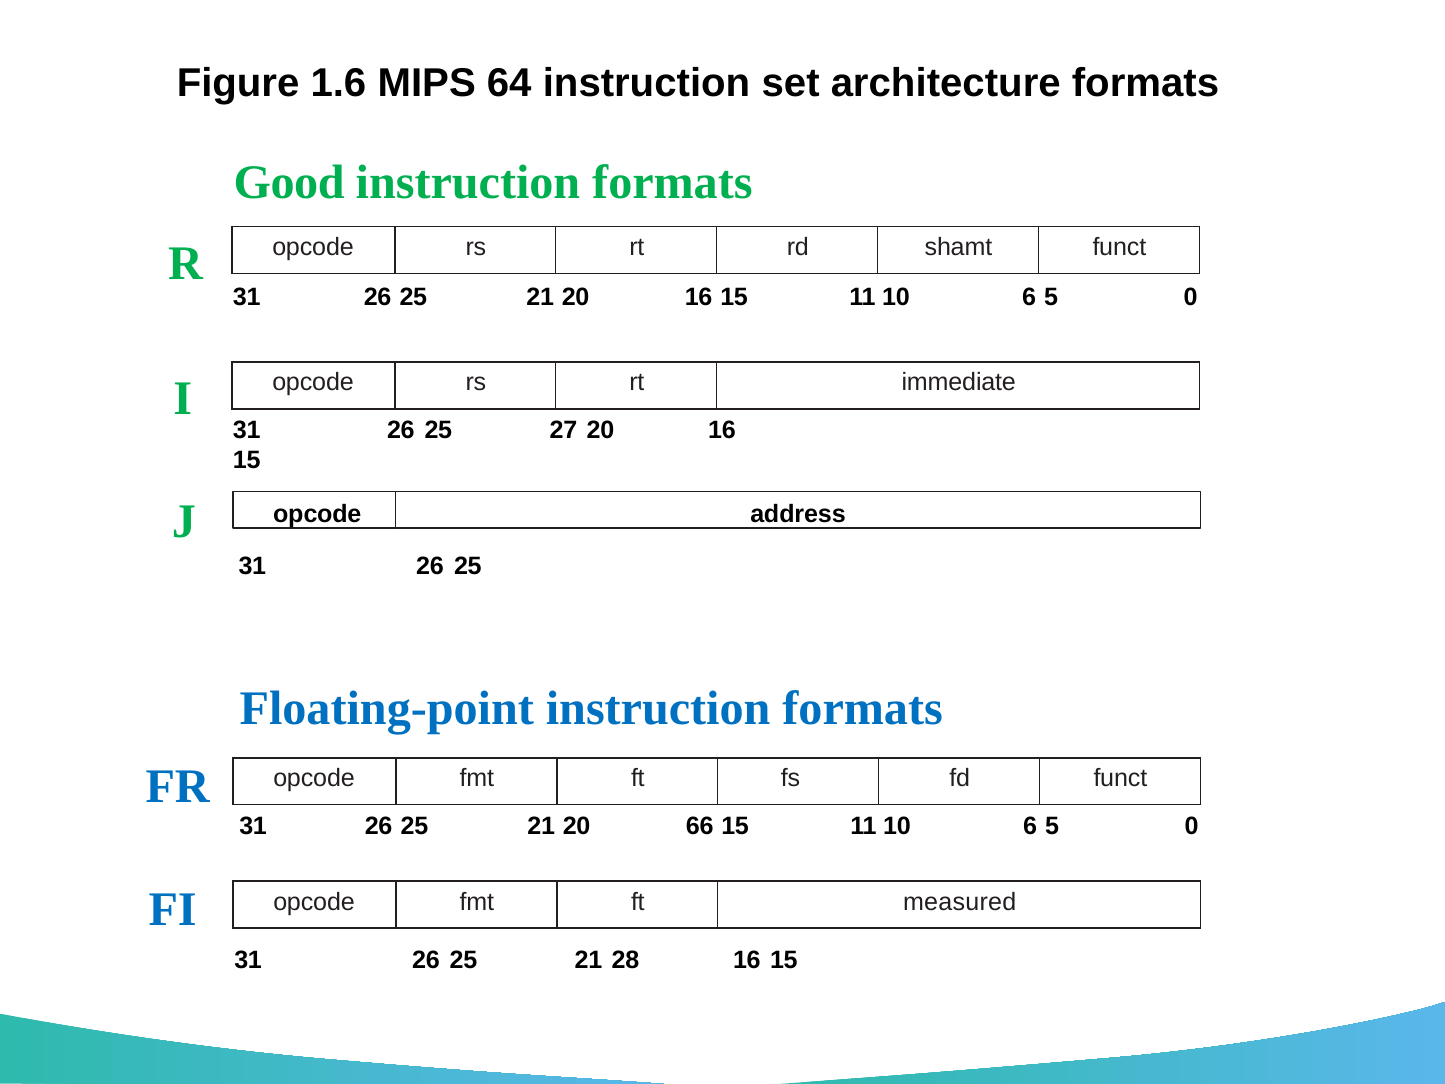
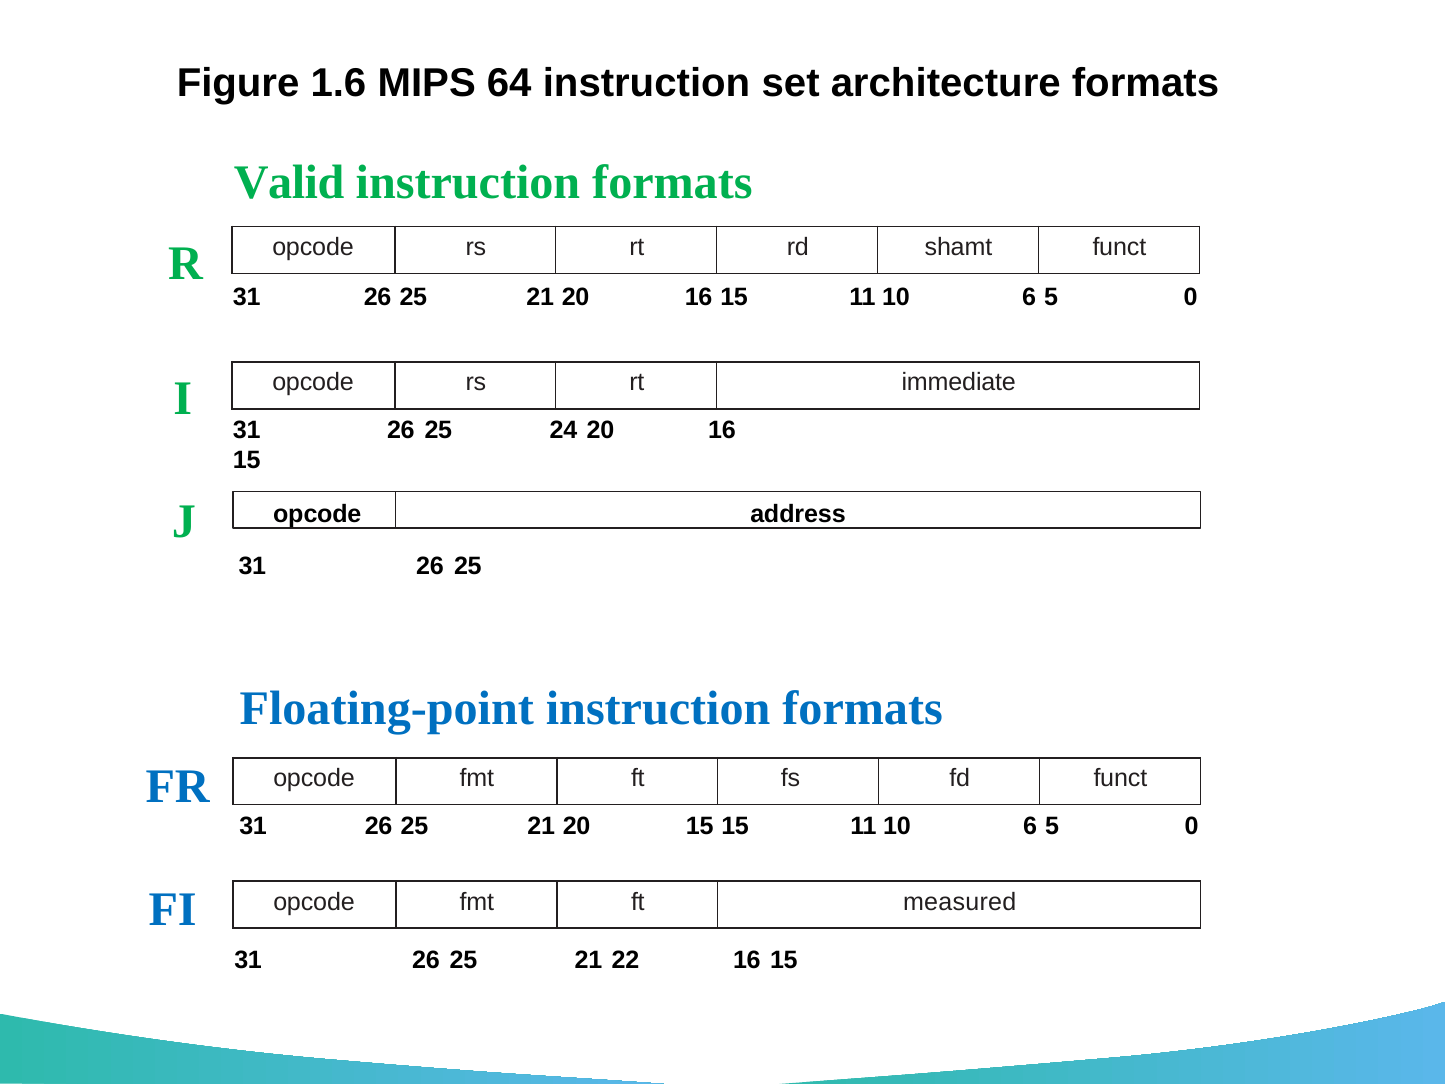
Good: Good -> Valid
27: 27 -> 24
20 66: 66 -> 15
28: 28 -> 22
